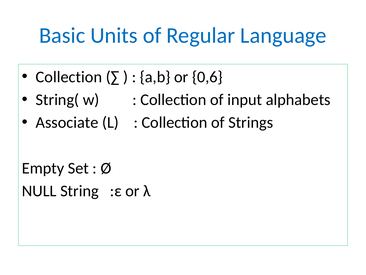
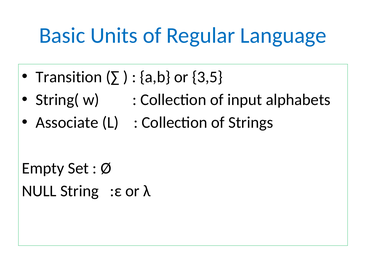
Collection at (69, 77): Collection -> Transition
0,6: 0,6 -> 3,5
